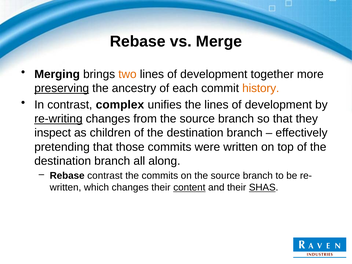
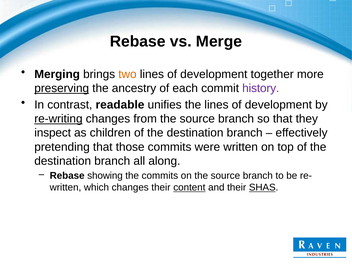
history colour: orange -> purple
complex: complex -> readable
Rebase contrast: contrast -> showing
